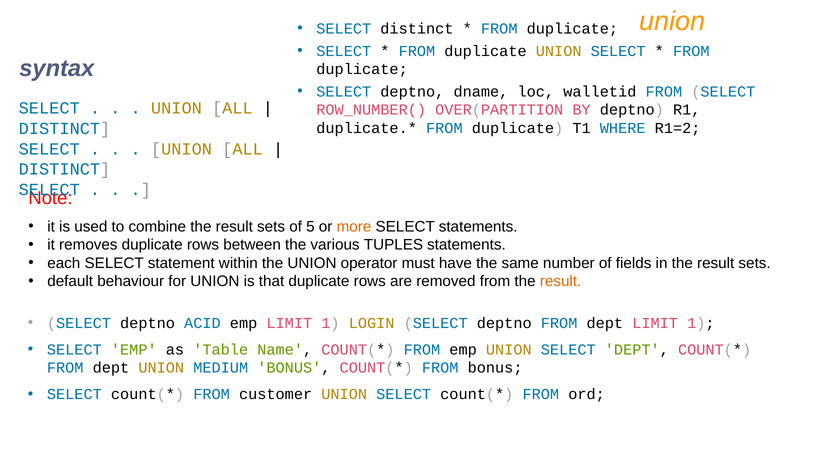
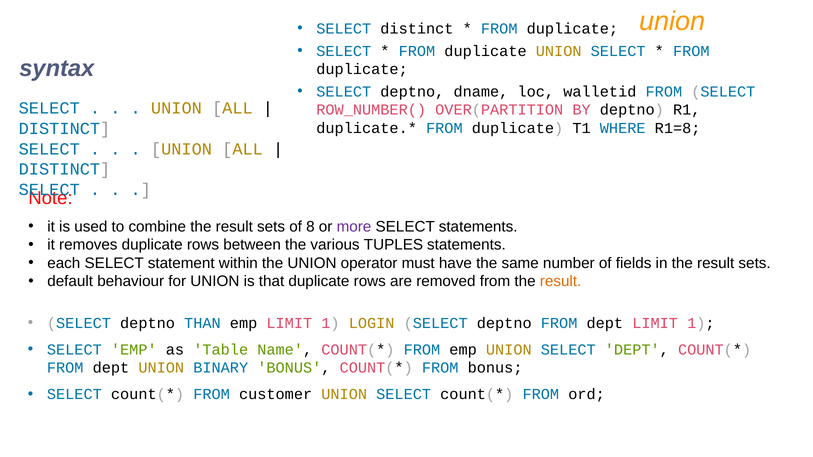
R1=2: R1=2 -> R1=8
5: 5 -> 8
more colour: orange -> purple
ACID: ACID -> THAN
MEDIUM: MEDIUM -> BINARY
